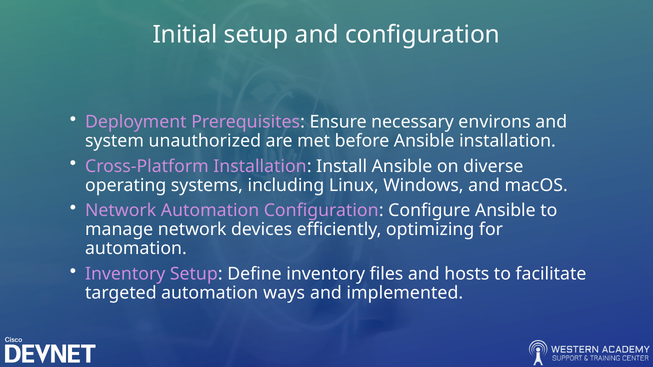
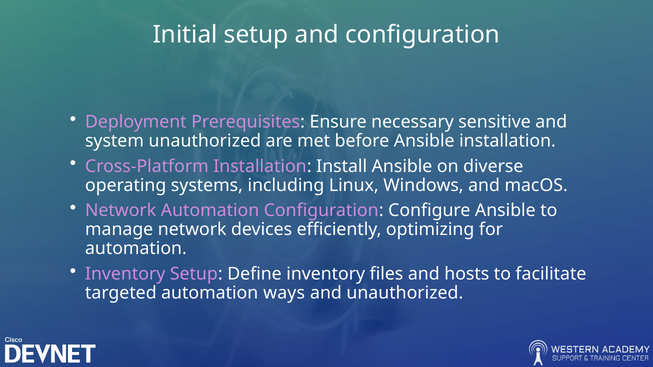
environs: environs -> sensitive
and implemented: implemented -> unauthorized
